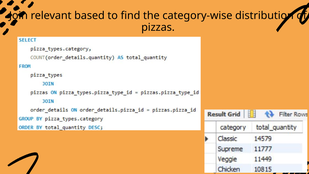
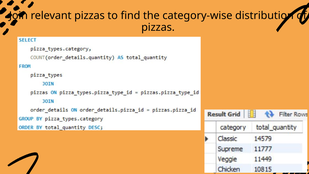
relevant based: based -> pizzas
